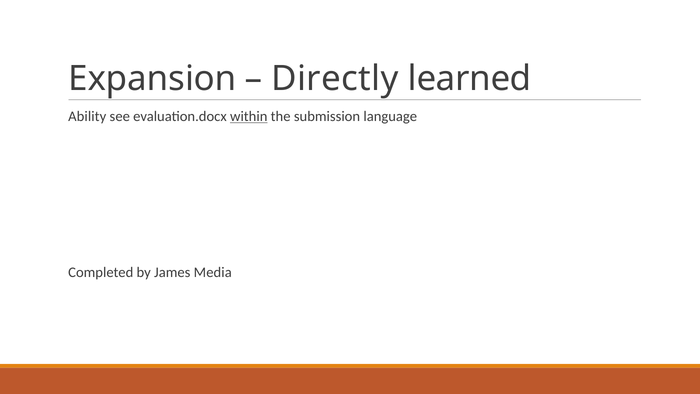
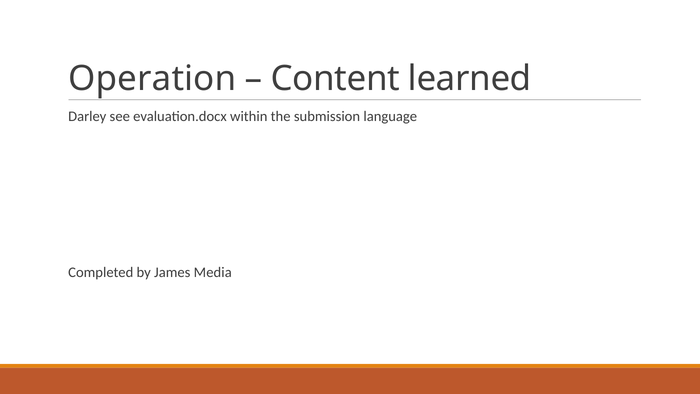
Expansion: Expansion -> Operation
Directly: Directly -> Content
Ability: Ability -> Darley
within underline: present -> none
